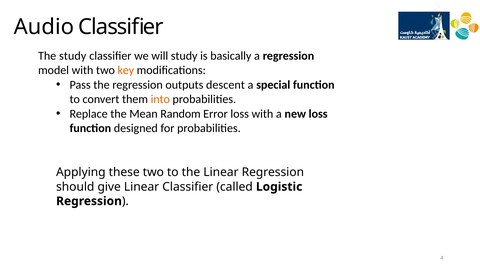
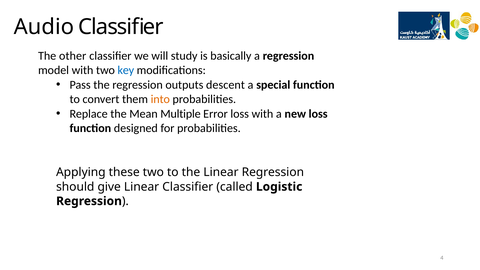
The study: study -> other
key colour: orange -> blue
Random: Random -> Multiple
